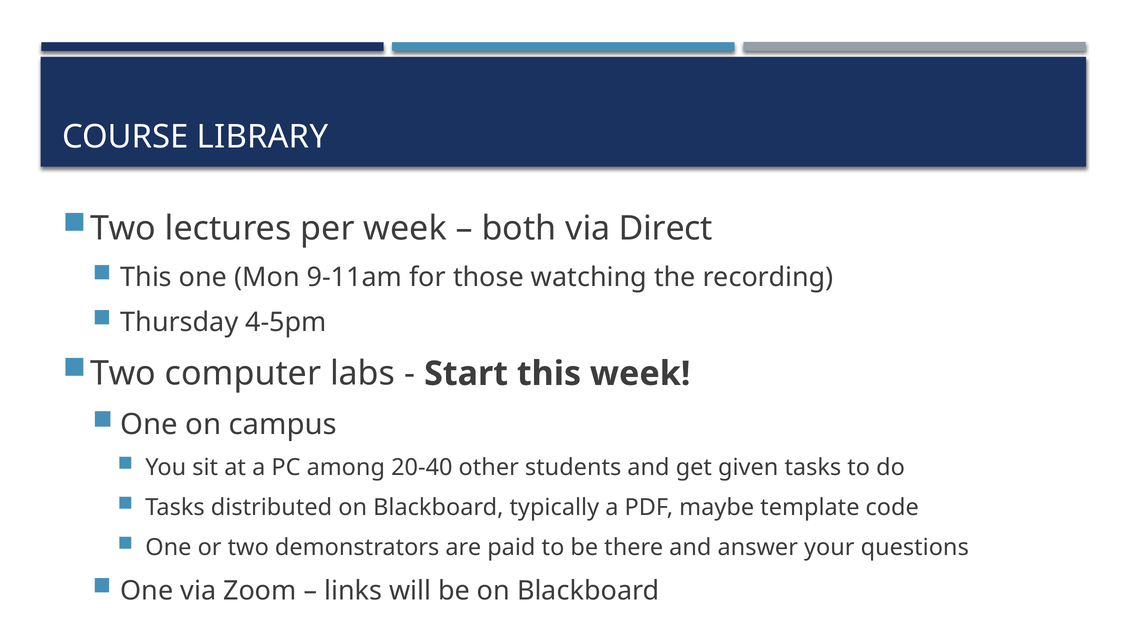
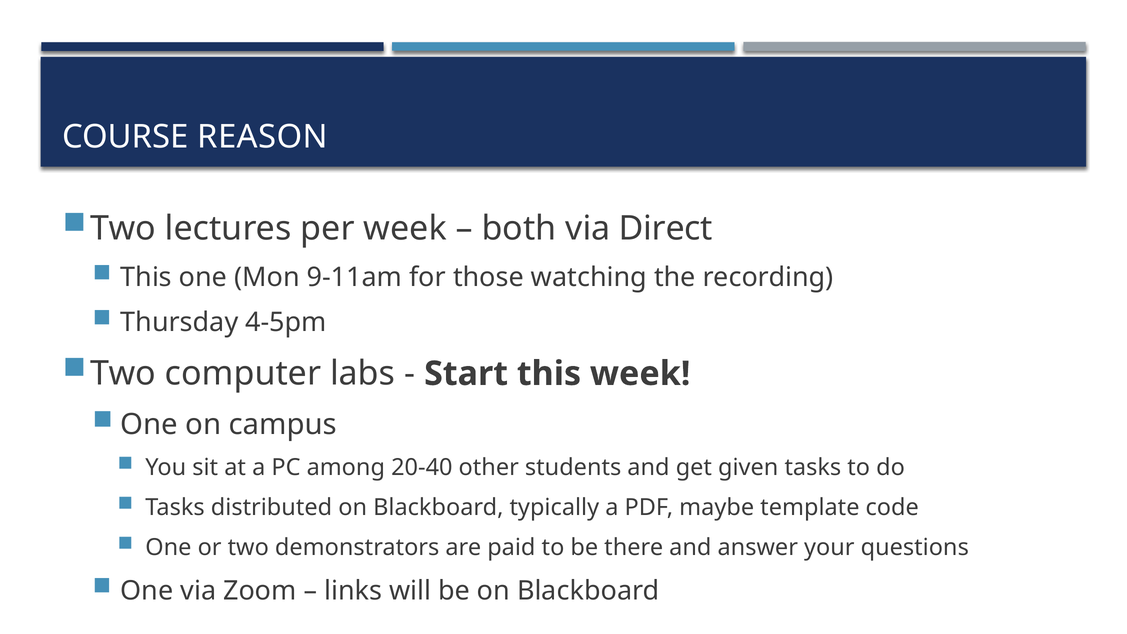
LIBRARY: LIBRARY -> REASON
